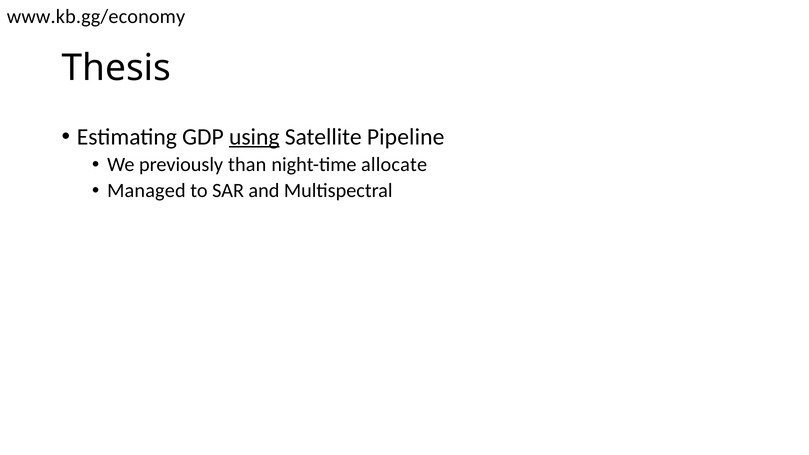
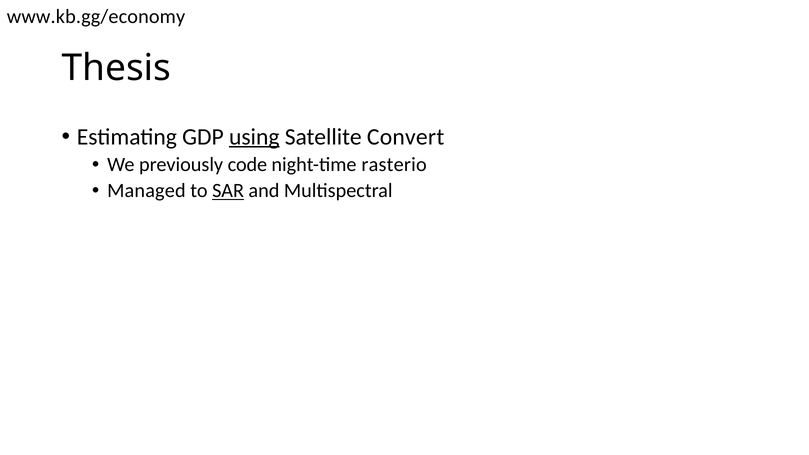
Pipeline: Pipeline -> Convert
than: than -> code
allocate: allocate -> rasterio
SAR underline: none -> present
